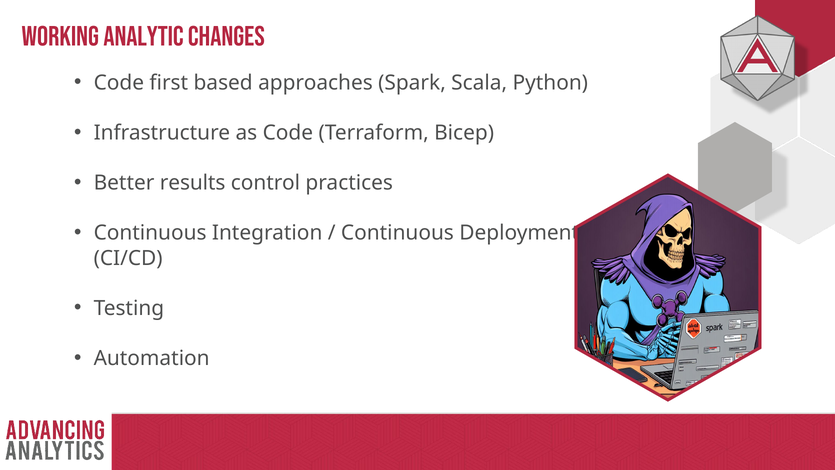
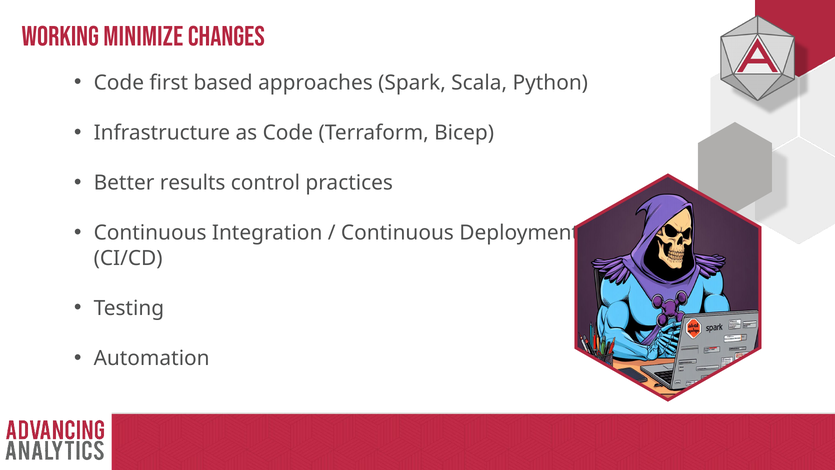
ANALYTIC: ANALYTIC -> MINIMIZE
